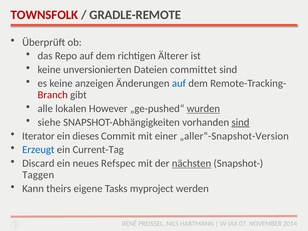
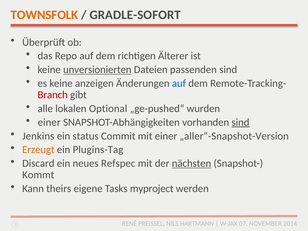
TOWNSFOLK colour: red -> orange
GRADLE-REMOTE: GRADLE-REMOTE -> GRADLE-SOFORT
unversionierten underline: none -> present
committet: committet -> passenden
However: However -> Optional
wurden underline: present -> none
siehe at (49, 122): siehe -> einer
Iterator: Iterator -> Jenkins
dieses: dieses -> status
Erzeugt colour: blue -> orange
Current-Tag: Current-Tag -> Plugins-Tag
Taggen: Taggen -> Kommt
